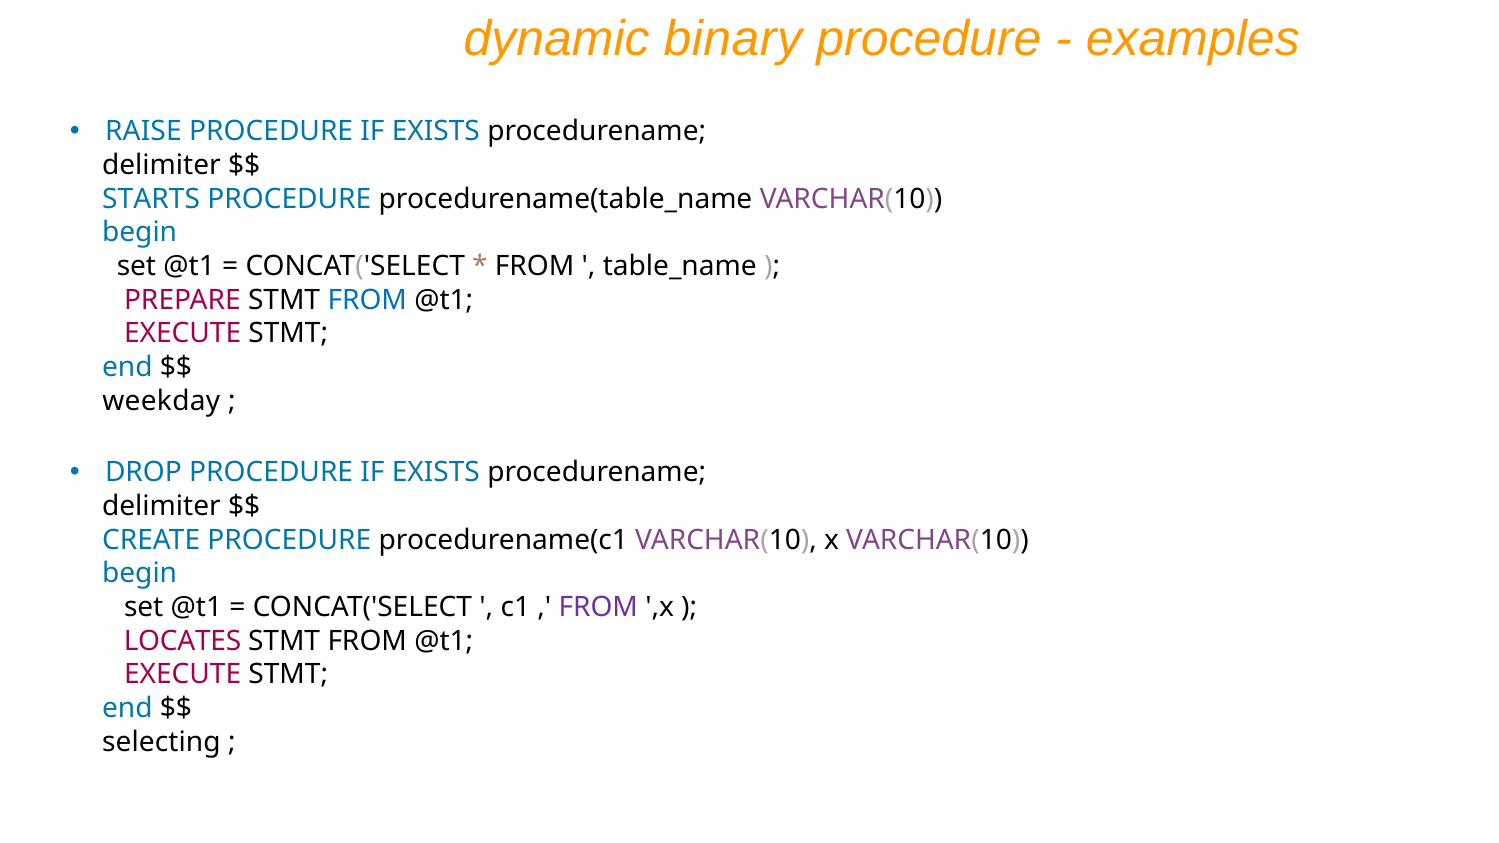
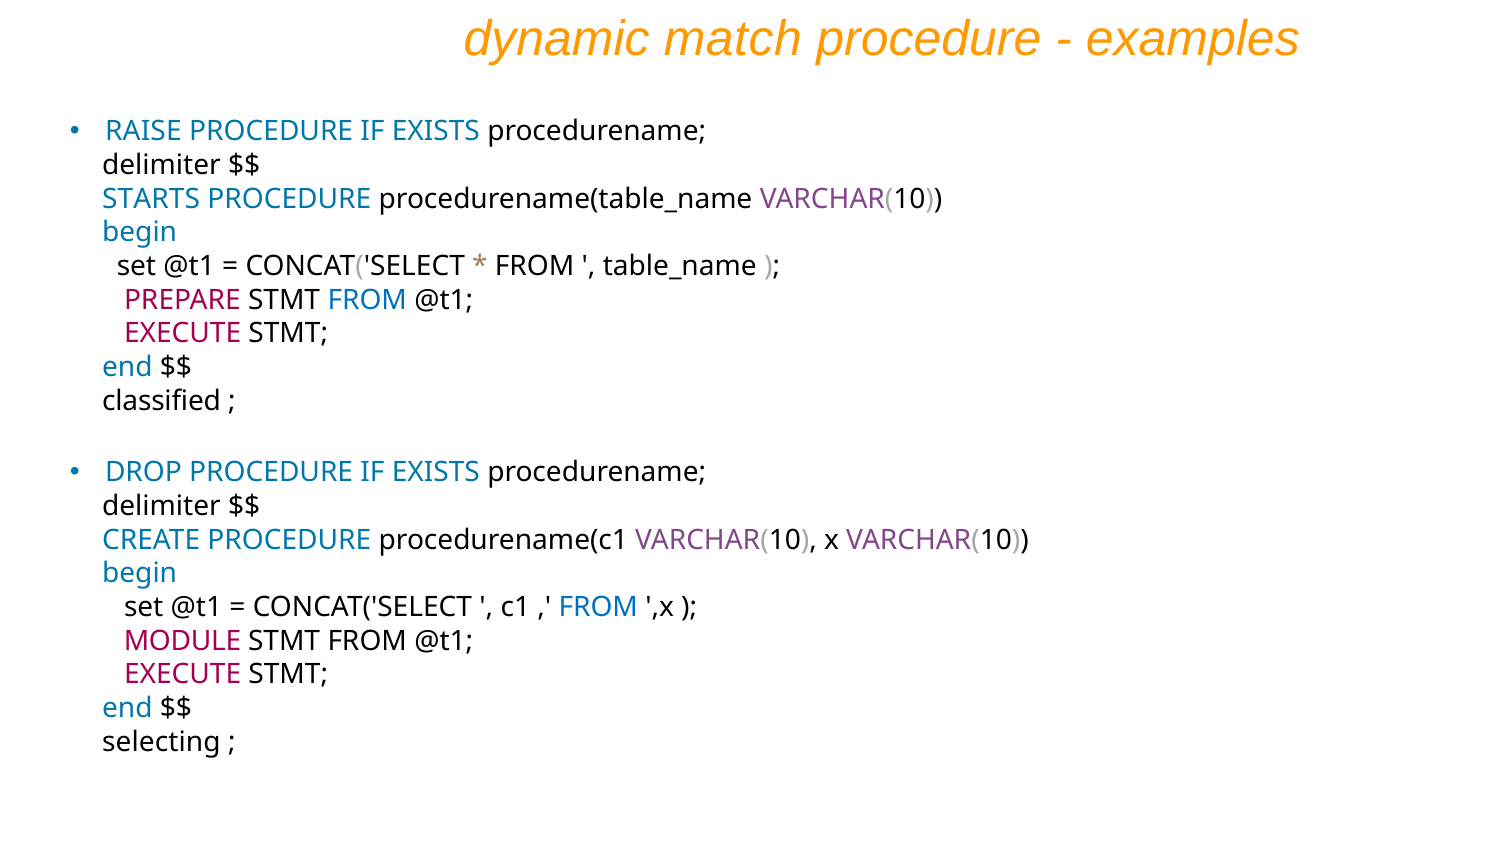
binary: binary -> match
weekday: weekday -> classified
FROM at (598, 607) colour: purple -> blue
LOCATES: LOCATES -> MODULE
